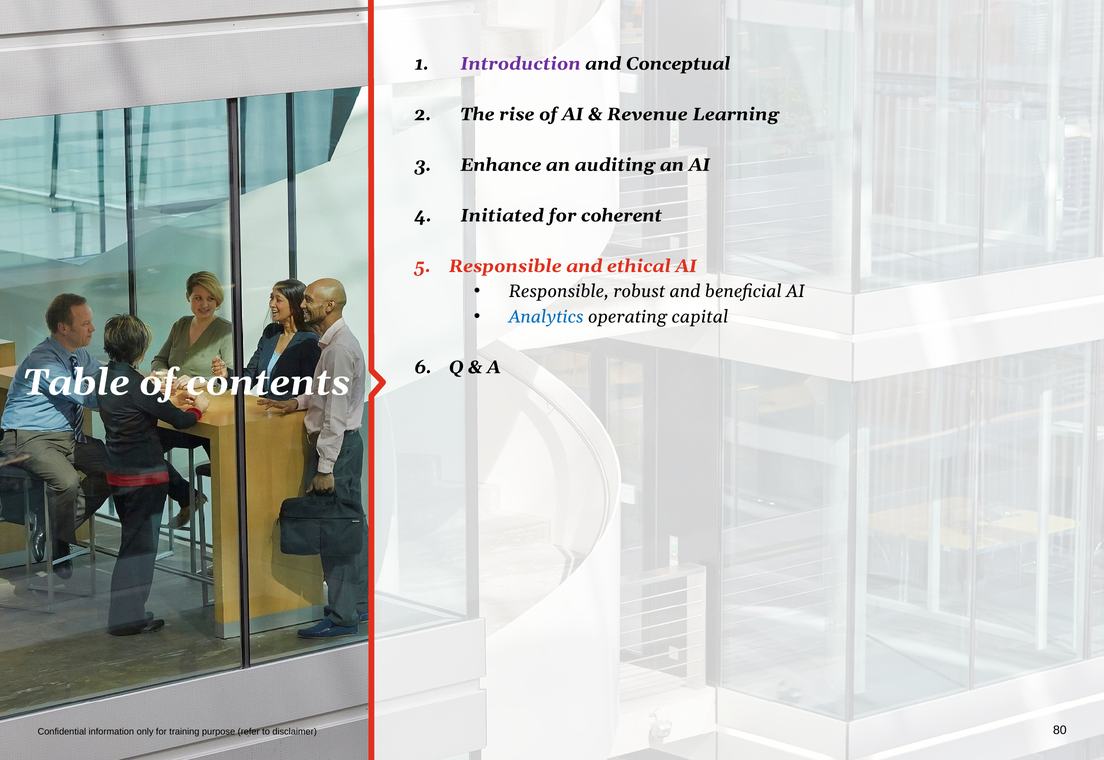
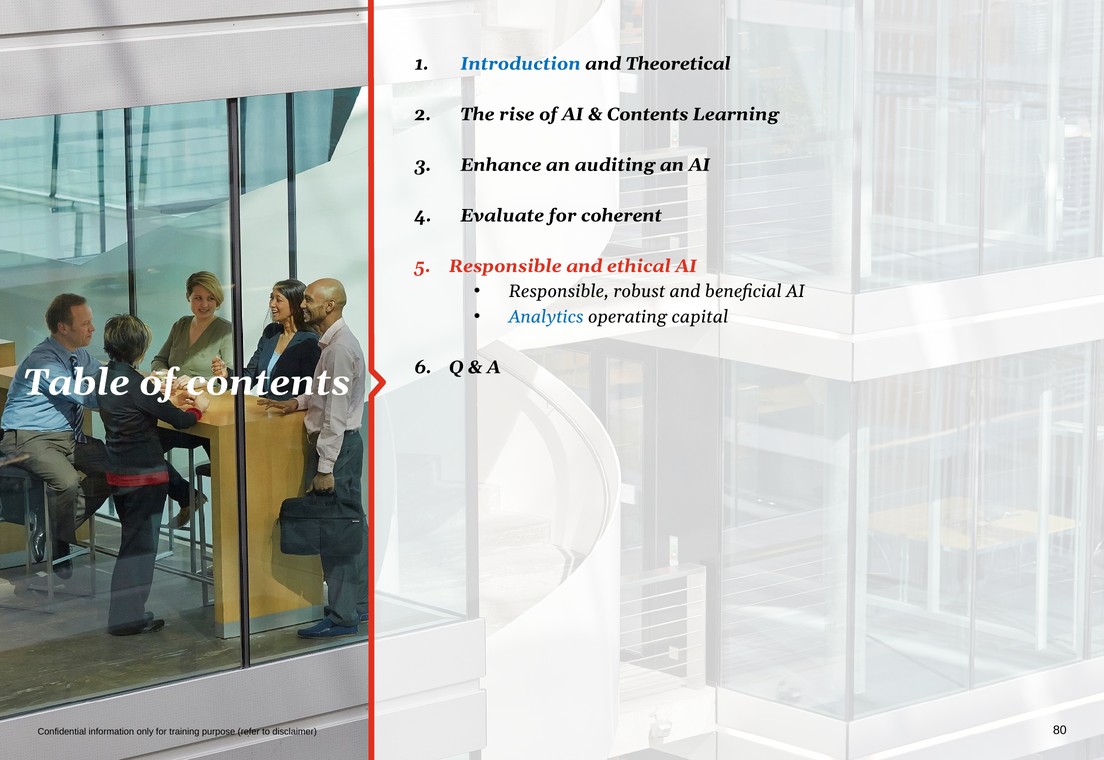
Introduction colour: purple -> blue
Conceptual: Conceptual -> Theoretical
Revenue at (647, 114): Revenue -> Contents
Initiated: Initiated -> Evaluate
